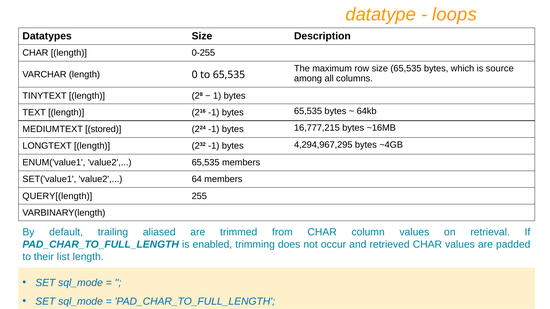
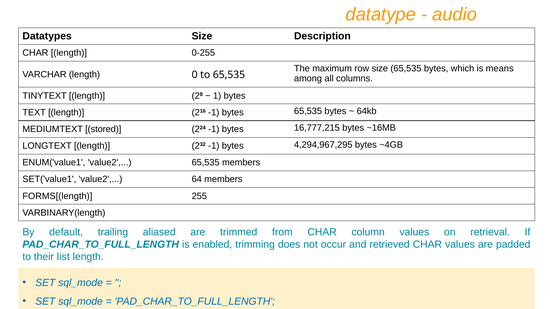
loops: loops -> audio
source: source -> means
QUERY[(length: QUERY[(length -> FORMS[(length
